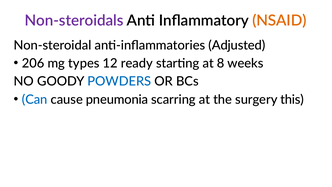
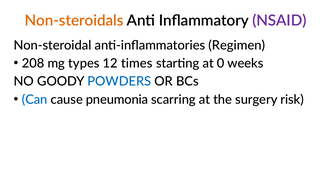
Non-steroidals colour: purple -> orange
NSAID colour: orange -> purple
Adjusted: Adjusted -> Regimen
206: 206 -> 208
ready: ready -> times
8: 8 -> 0
this: this -> risk
